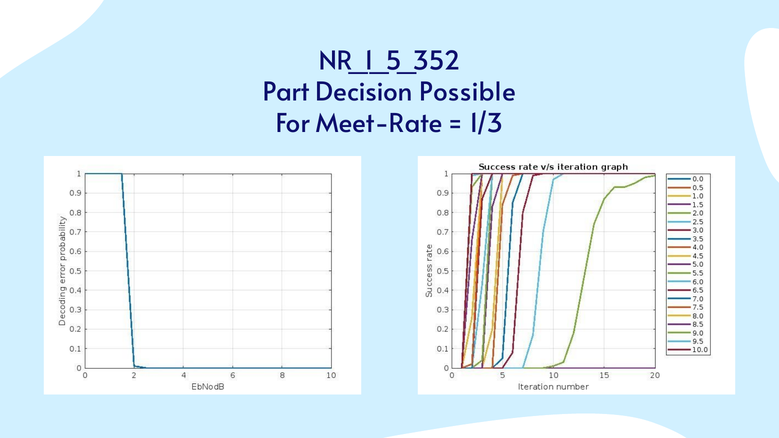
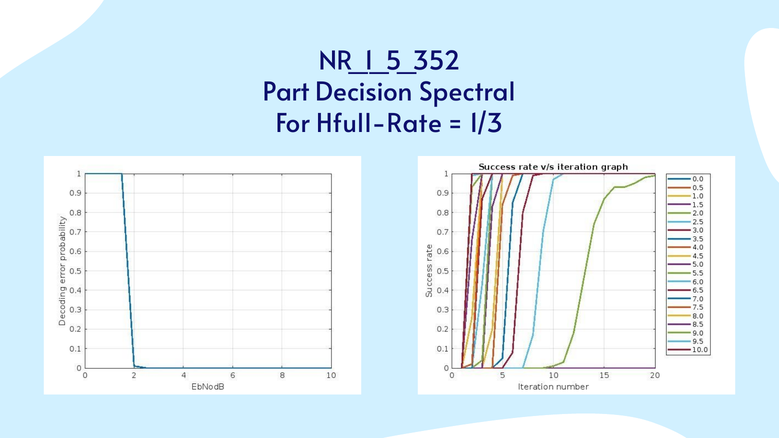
Possible: Possible -> Spectral
Meet-Rate: Meet-Rate -> Hfull-Rate
